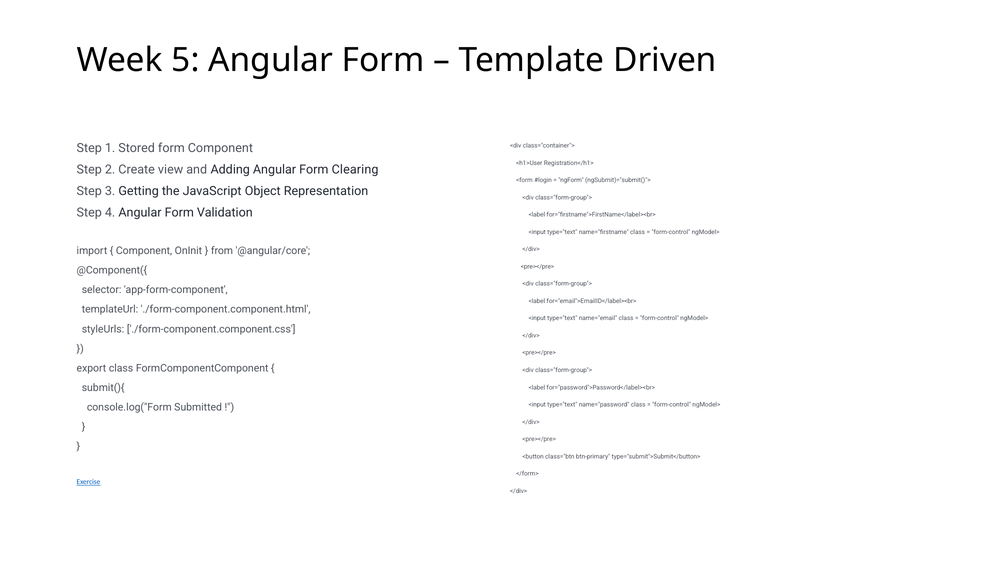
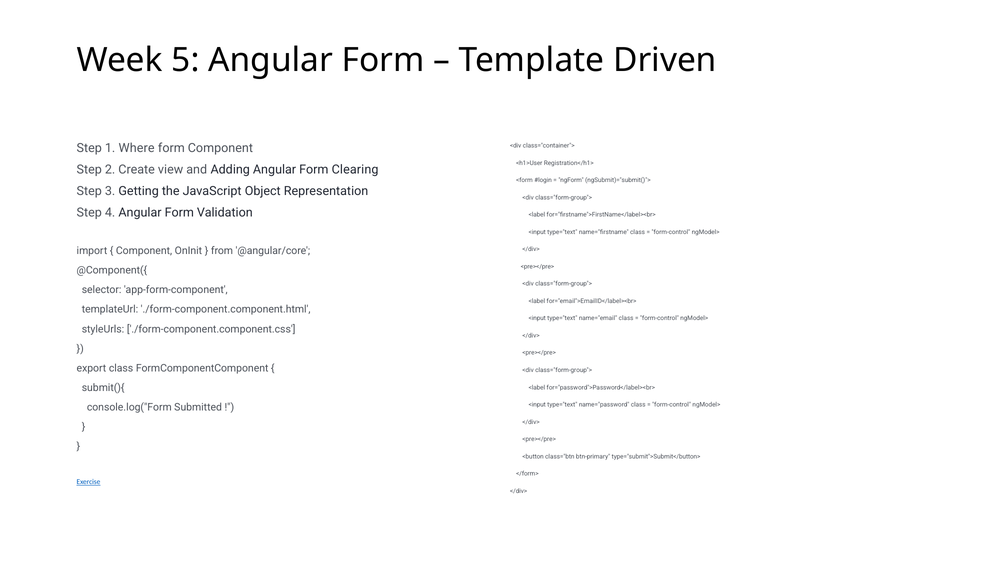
Stored: Stored -> Where
